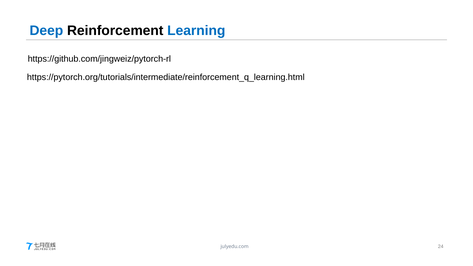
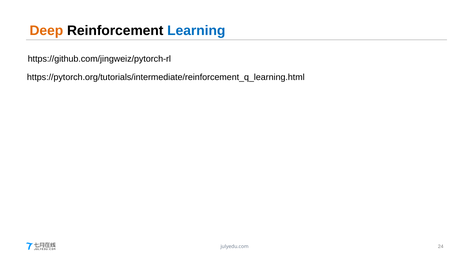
Deep colour: blue -> orange
